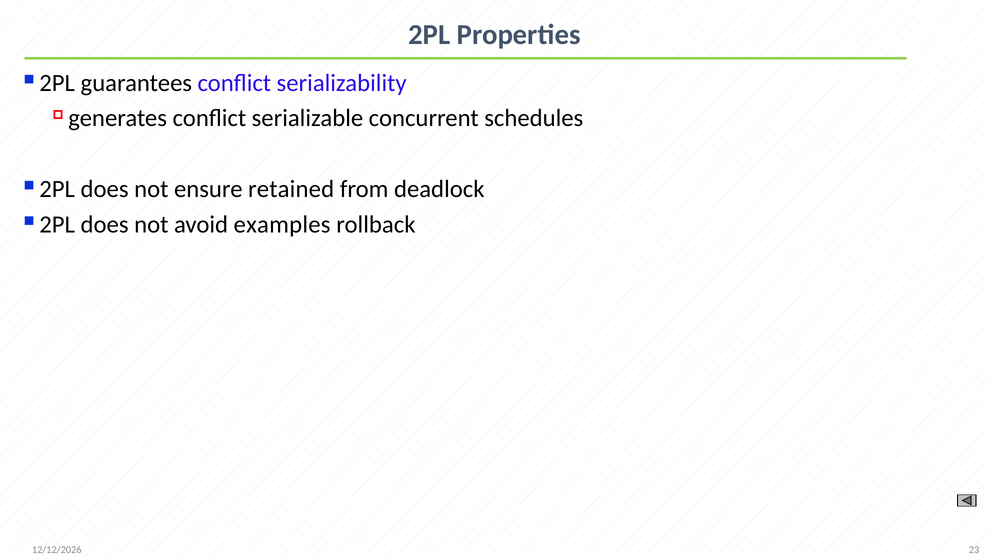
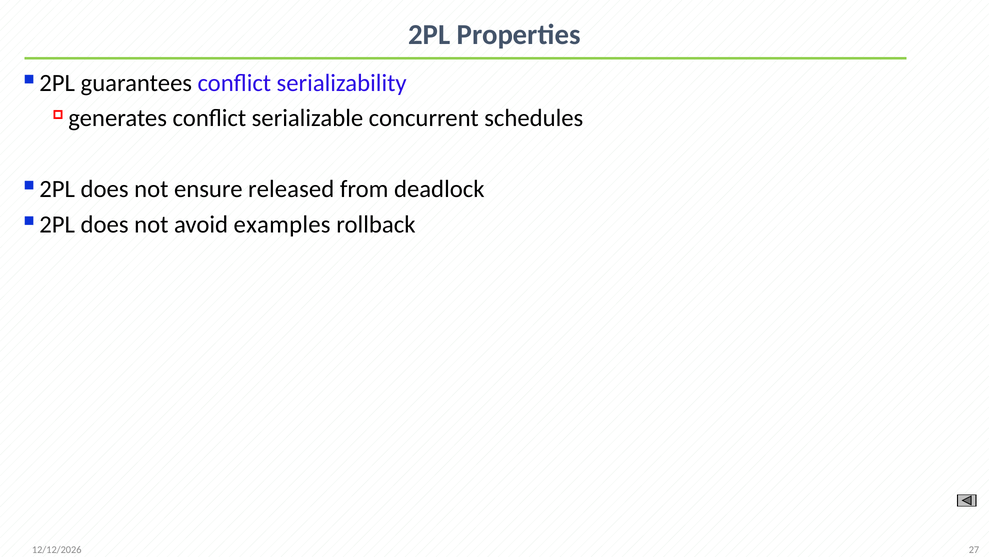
retained: retained -> released
23: 23 -> 27
